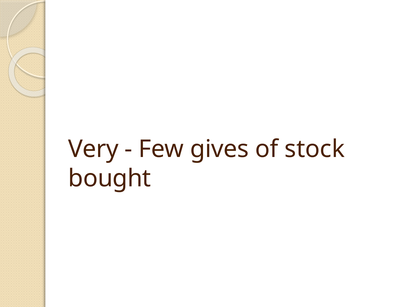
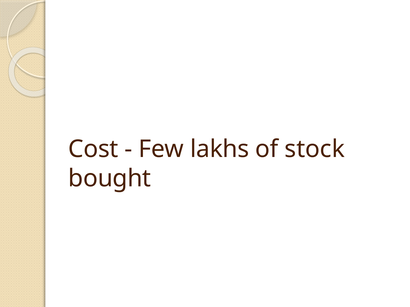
Very: Very -> Cost
gives: gives -> lakhs
